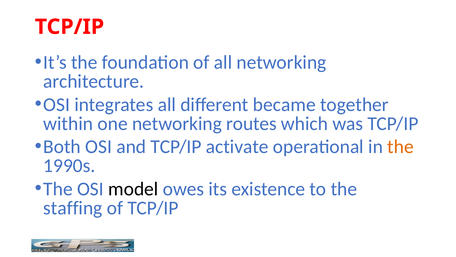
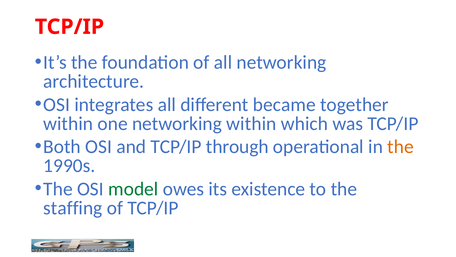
networking routes: routes -> within
activate: activate -> through
model colour: black -> green
